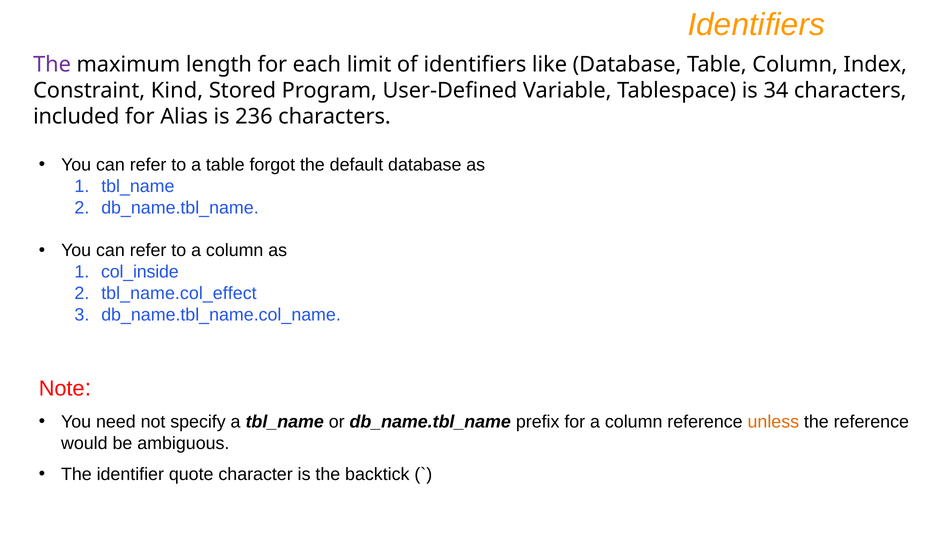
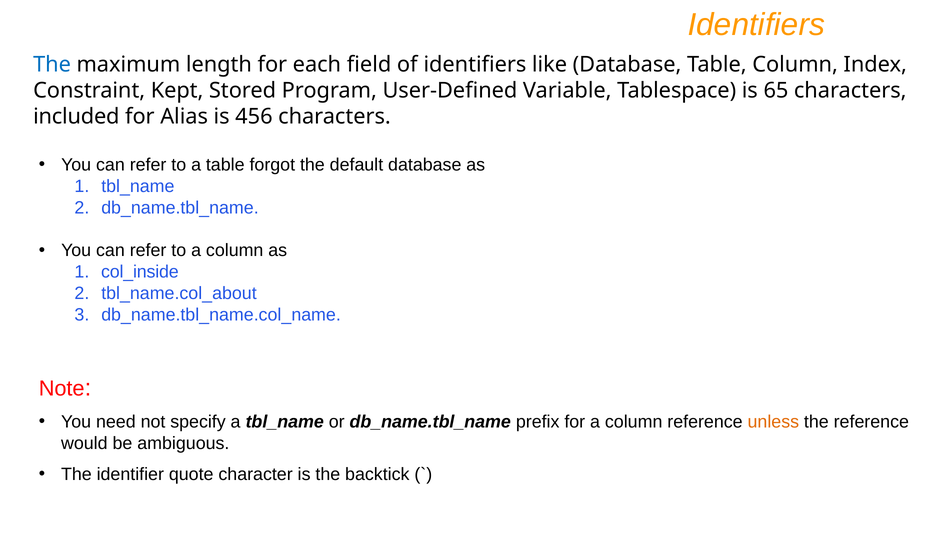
The at (52, 64) colour: purple -> blue
limit: limit -> field
Kind: Kind -> Kept
34: 34 -> 65
236: 236 -> 456
tbl_name.col_effect: tbl_name.col_effect -> tbl_name.col_about
